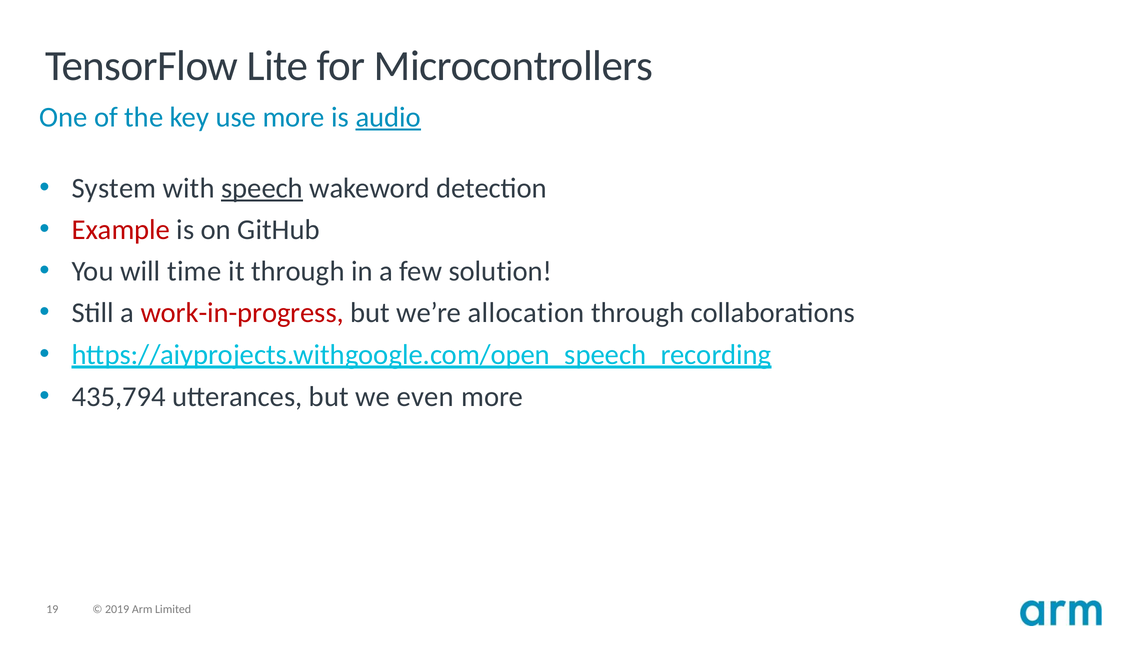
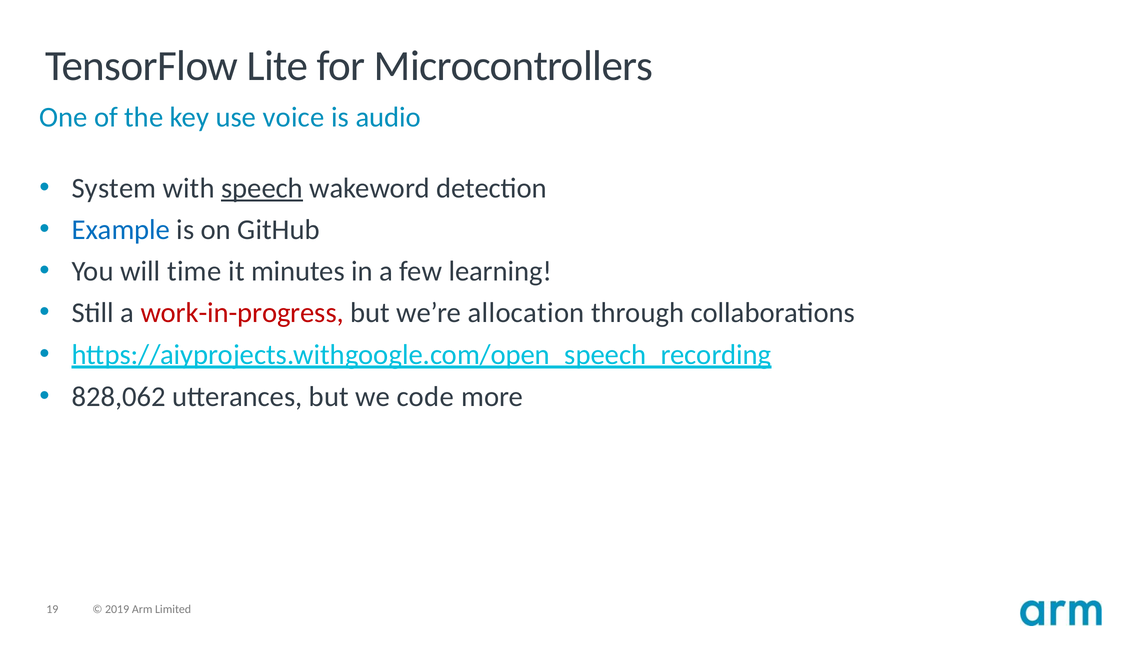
use more: more -> voice
audio underline: present -> none
Example colour: red -> blue
it through: through -> minutes
solution: solution -> learning
435,794: 435,794 -> 828,062
even: even -> code
